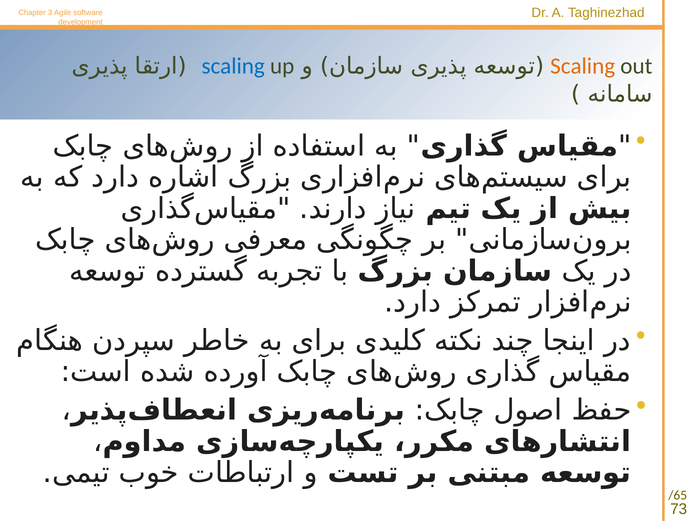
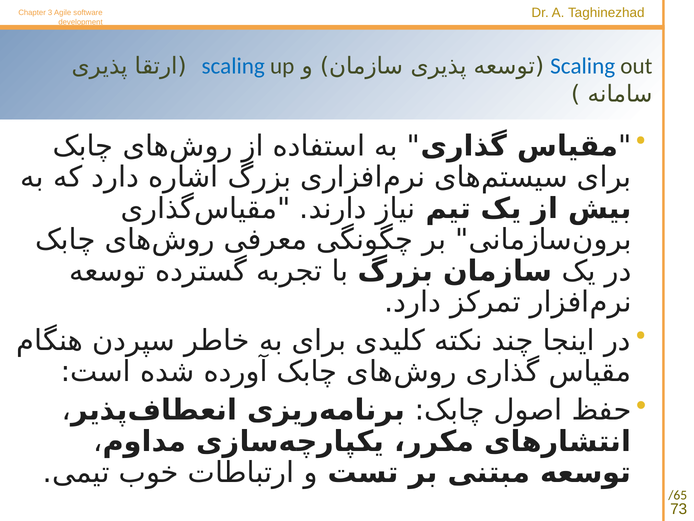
Scaling at (583, 66) colour: orange -> blue
